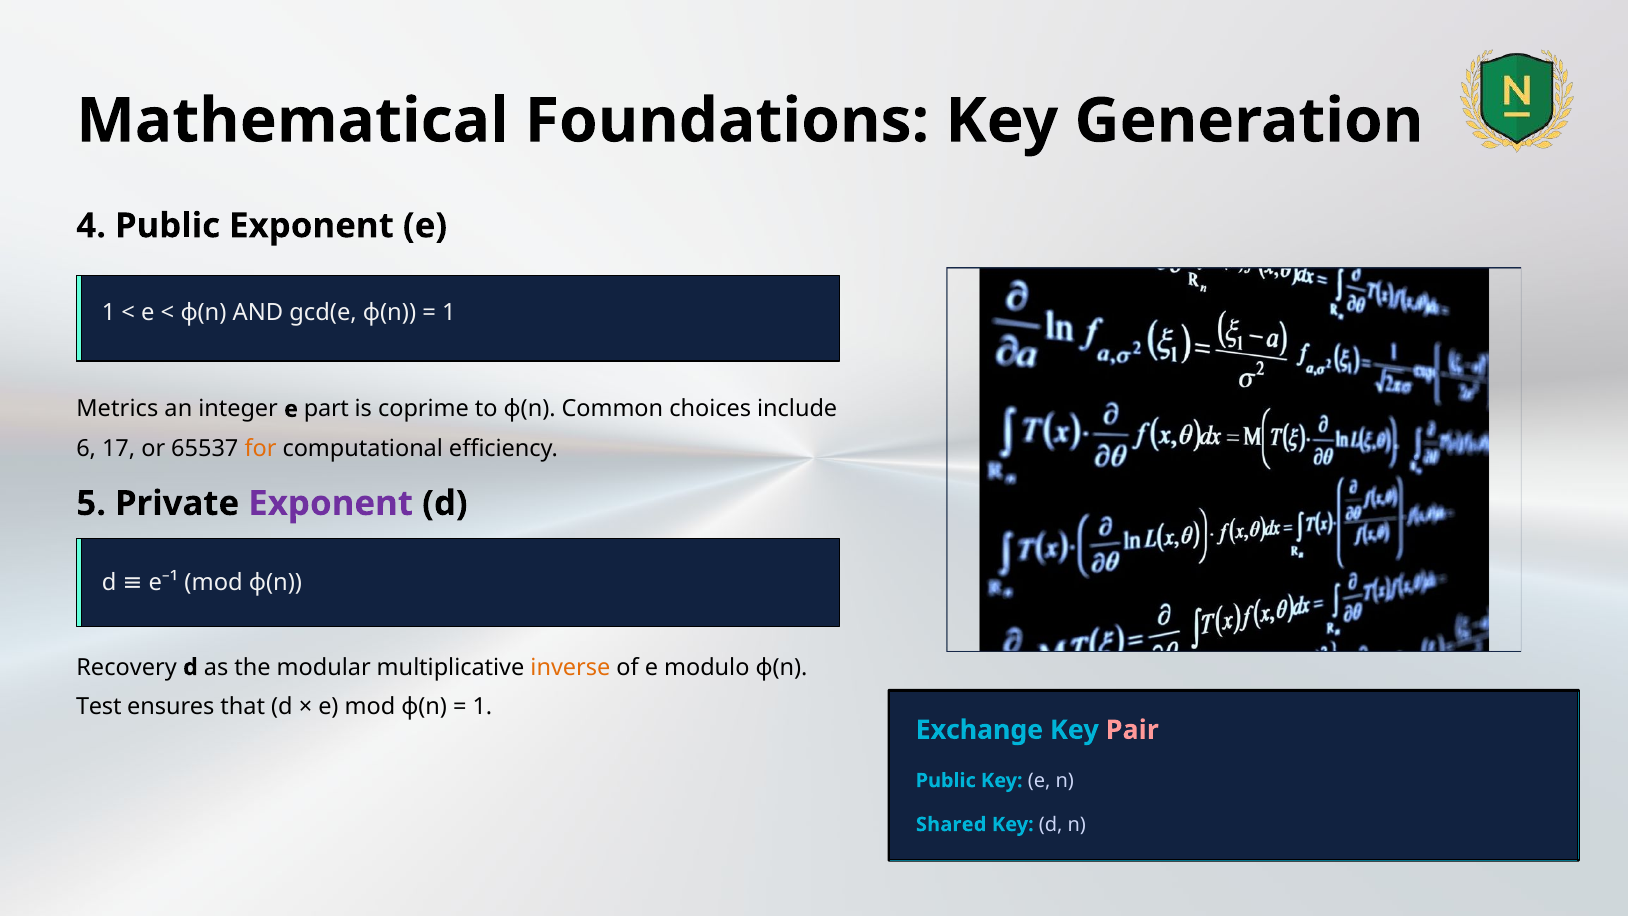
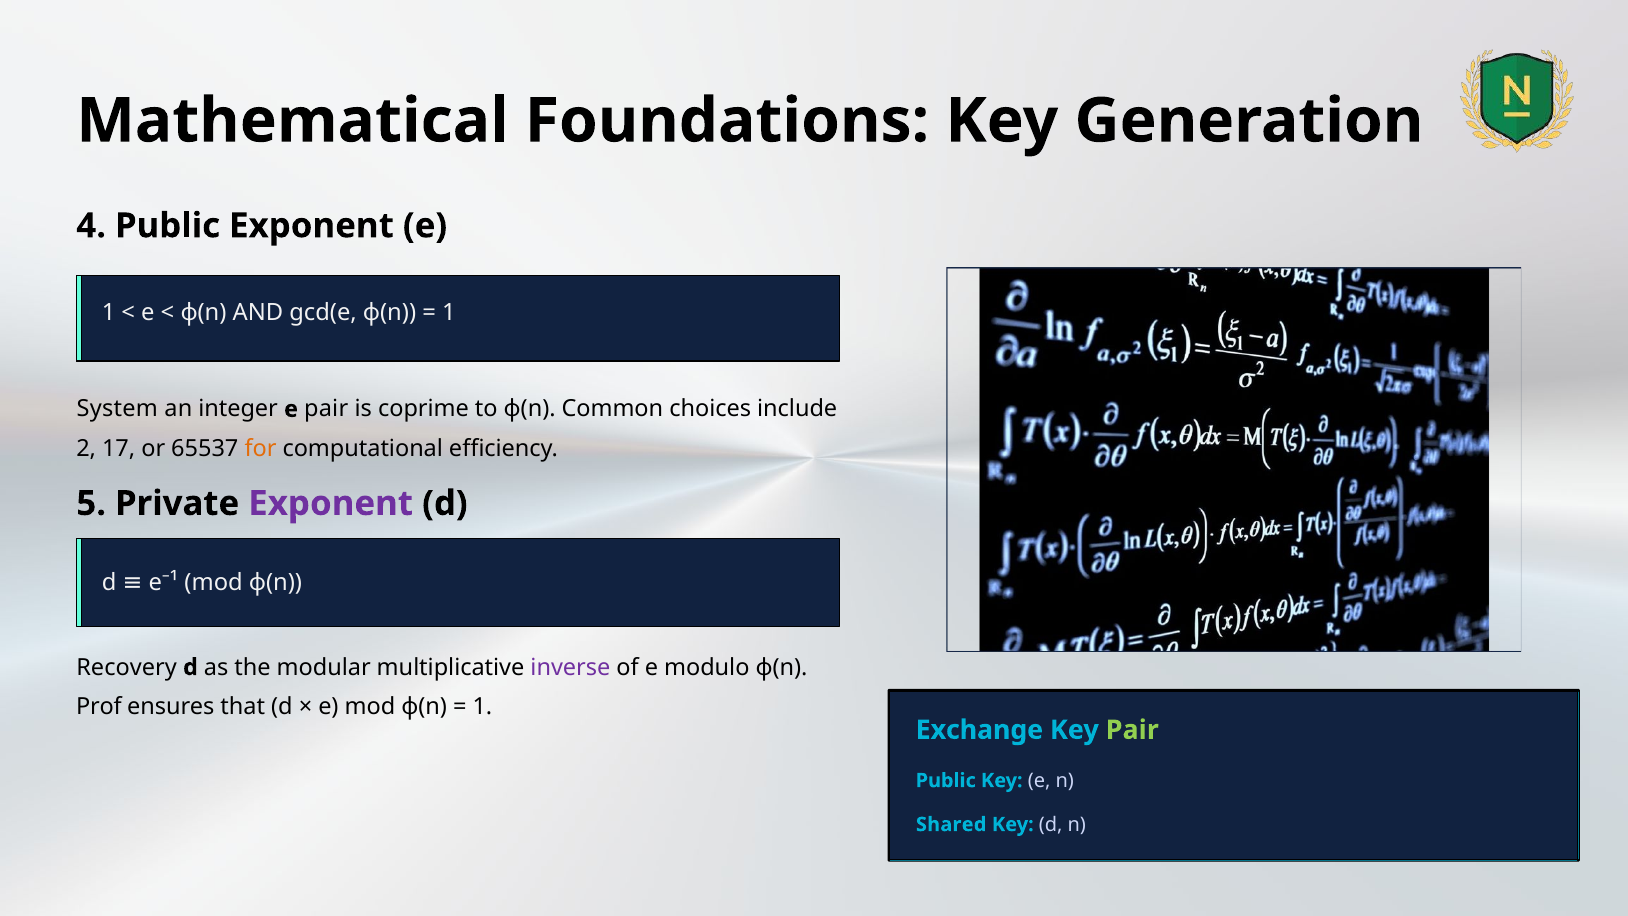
Metrics: Metrics -> System
e part: part -> pair
6: 6 -> 2
inverse colour: orange -> purple
Test: Test -> Prof
Pair at (1132, 730) colour: pink -> light green
